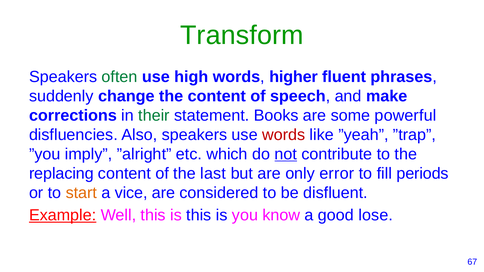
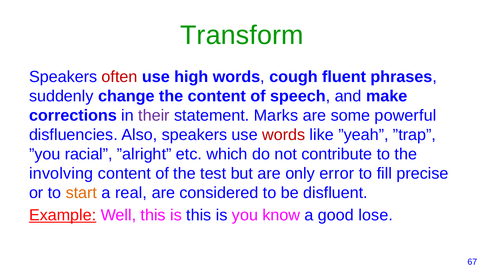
often colour: green -> red
higher: higher -> cough
their colour: green -> purple
Books: Books -> Marks
imply: imply -> racial
not underline: present -> none
replacing: replacing -> involving
last: last -> test
periods: periods -> precise
vice: vice -> real
